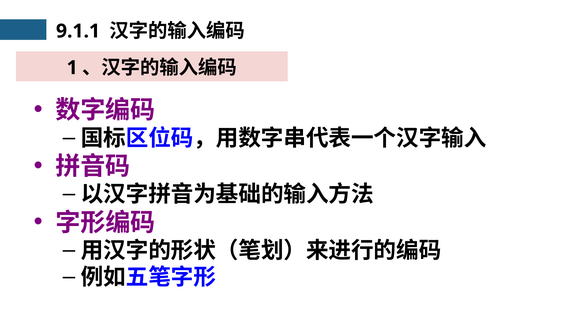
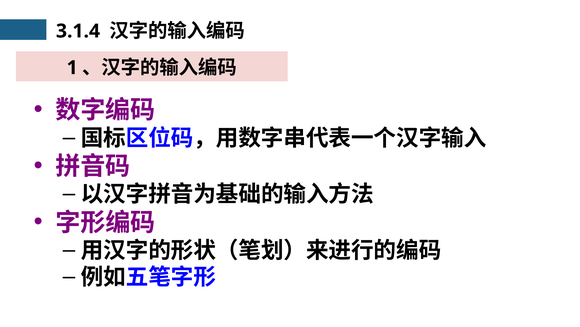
9.1.1: 9.1.1 -> 3.1.4
